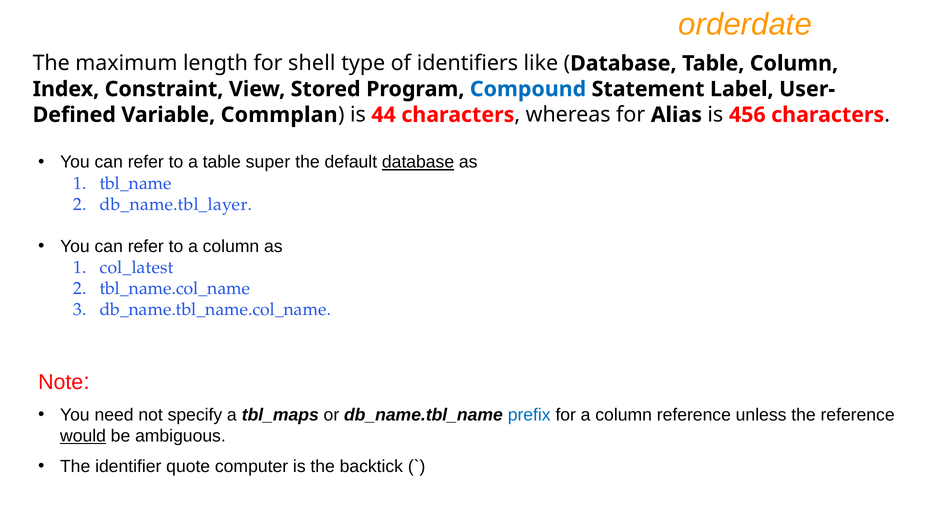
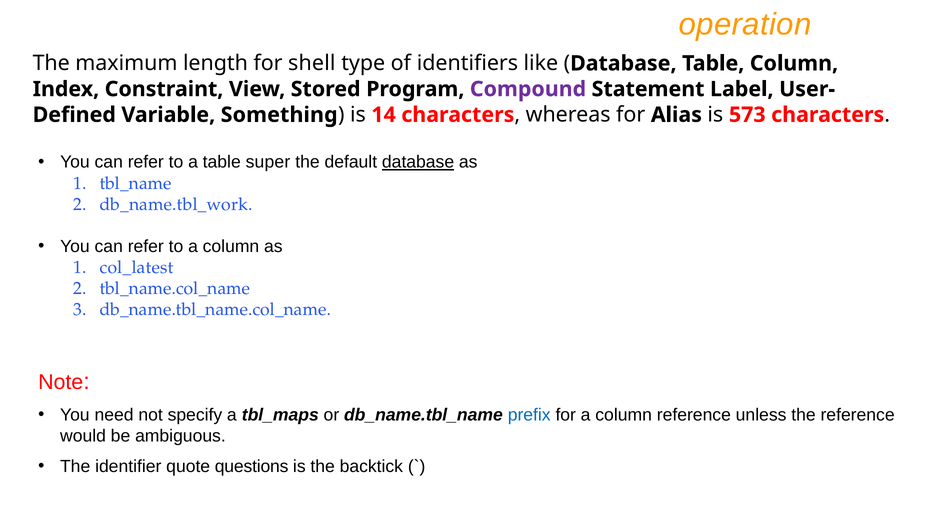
orderdate: orderdate -> operation
Compound colour: blue -> purple
Commplan: Commplan -> Something
44: 44 -> 14
456: 456 -> 573
db_name.tbl_layer: db_name.tbl_layer -> db_name.tbl_work
would underline: present -> none
computer: computer -> questions
